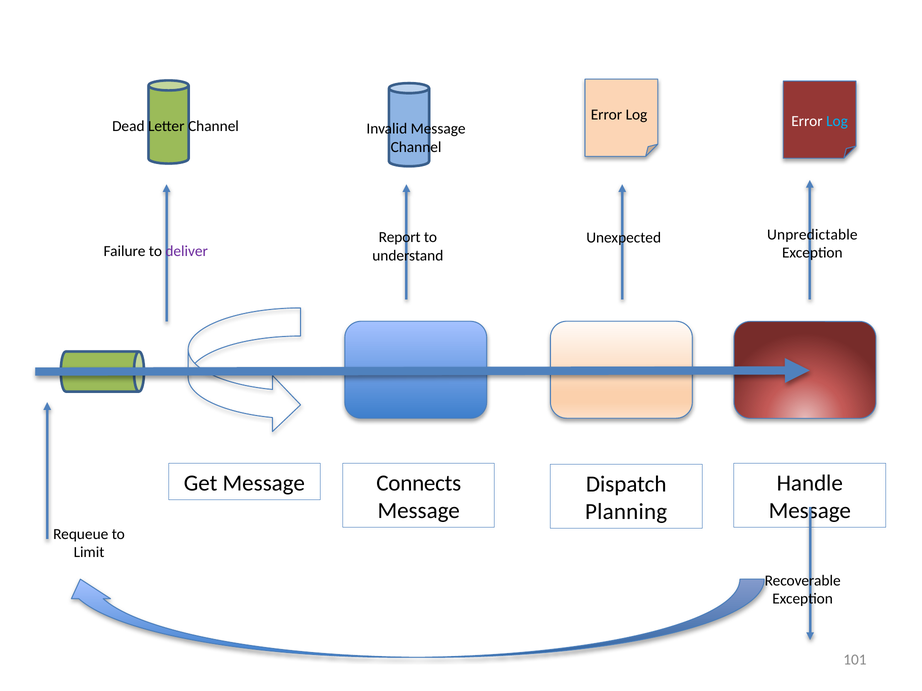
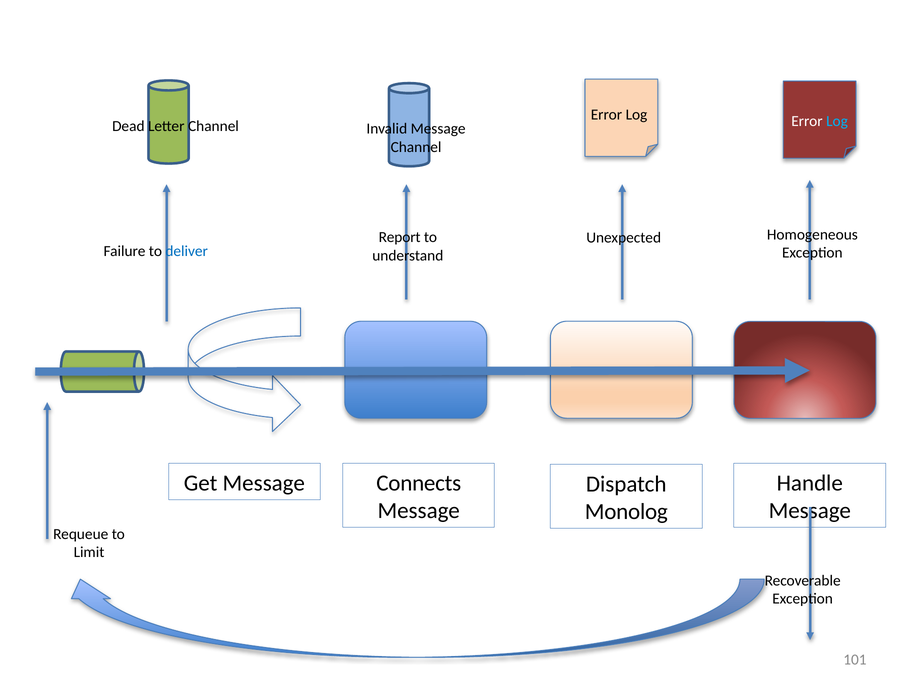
Unpredictable: Unpredictable -> Homogeneous
deliver colour: purple -> blue
Planning: Planning -> Monolog
